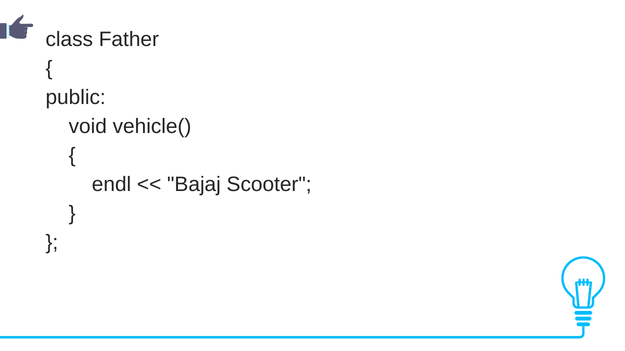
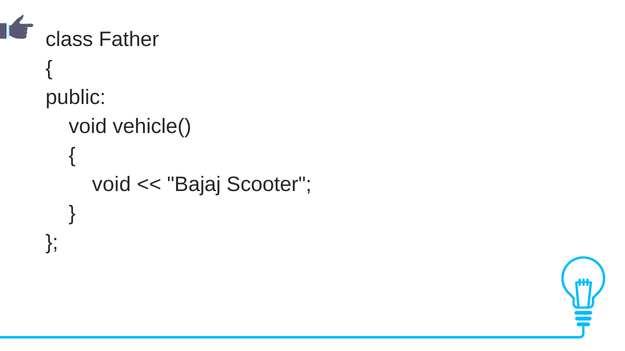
endl at (112, 185): endl -> void
